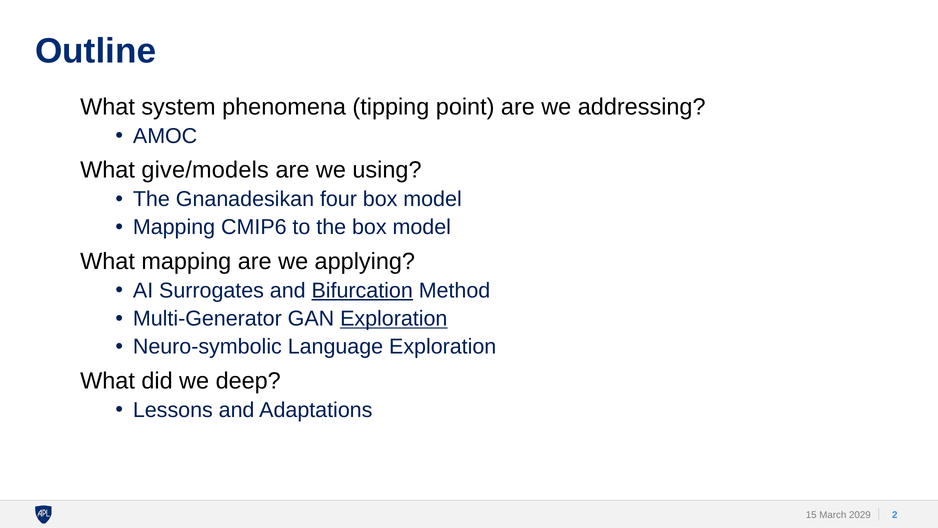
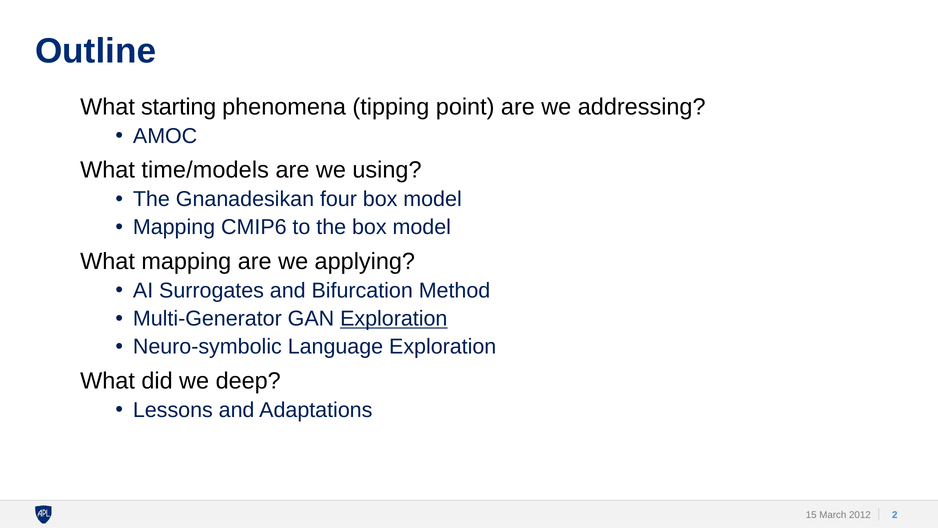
system: system -> starting
give/models: give/models -> time/models
Bifurcation underline: present -> none
2029: 2029 -> 2012
